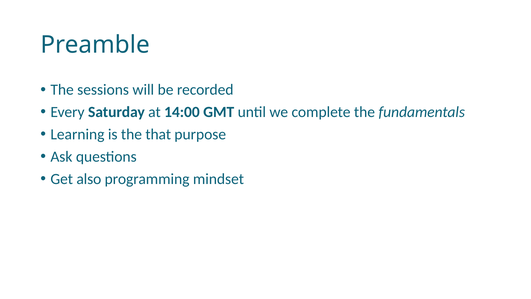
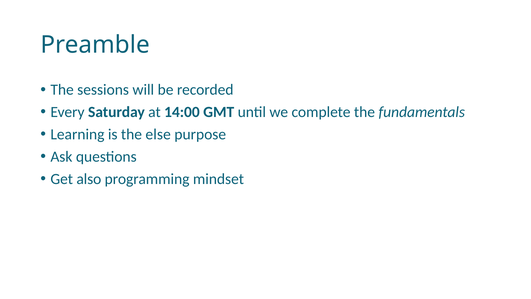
that: that -> else
